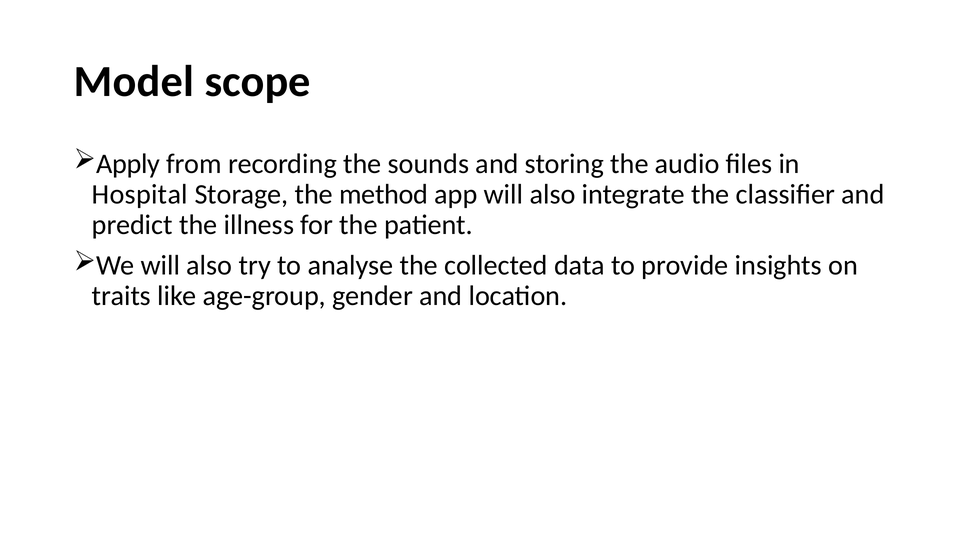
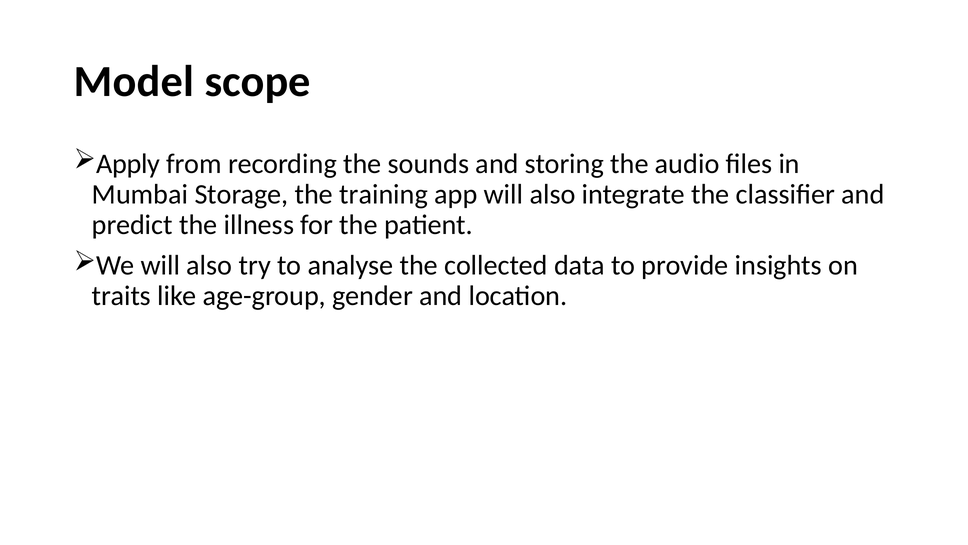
Hospital: Hospital -> Mumbai
method: method -> training
